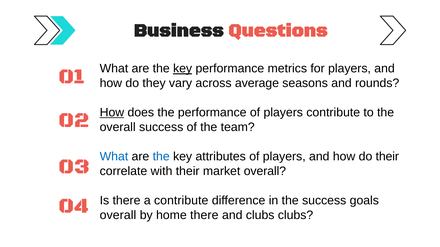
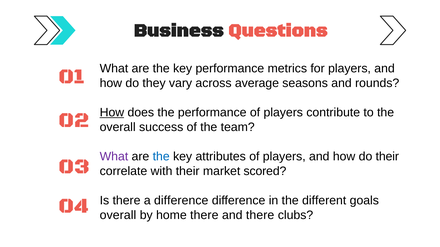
key at (183, 69) underline: present -> none
What at (114, 157) colour: blue -> purple
market overall: overall -> scored
a contribute: contribute -> difference
the success: success -> different
and clubs: clubs -> there
